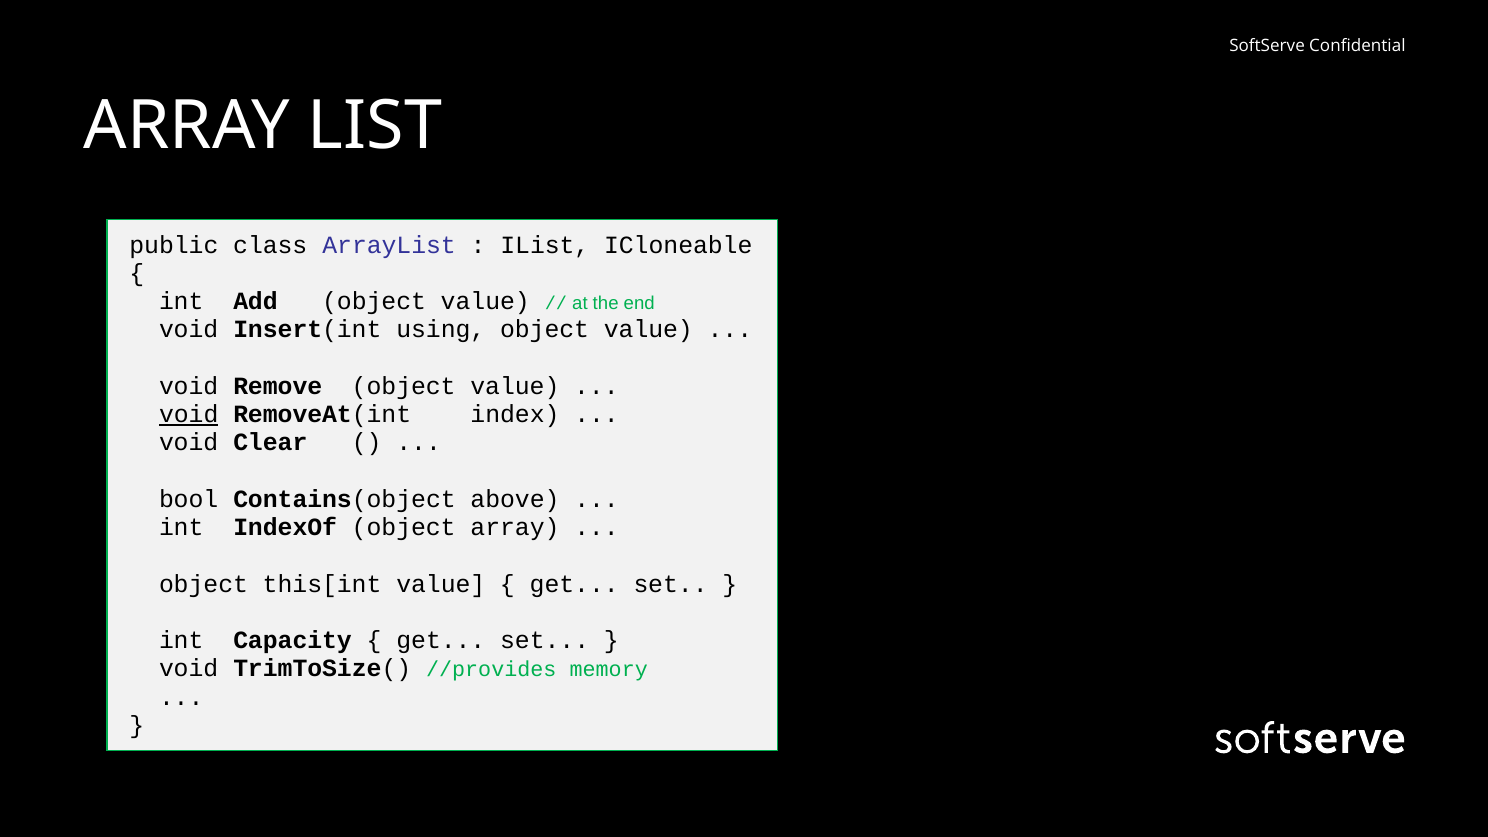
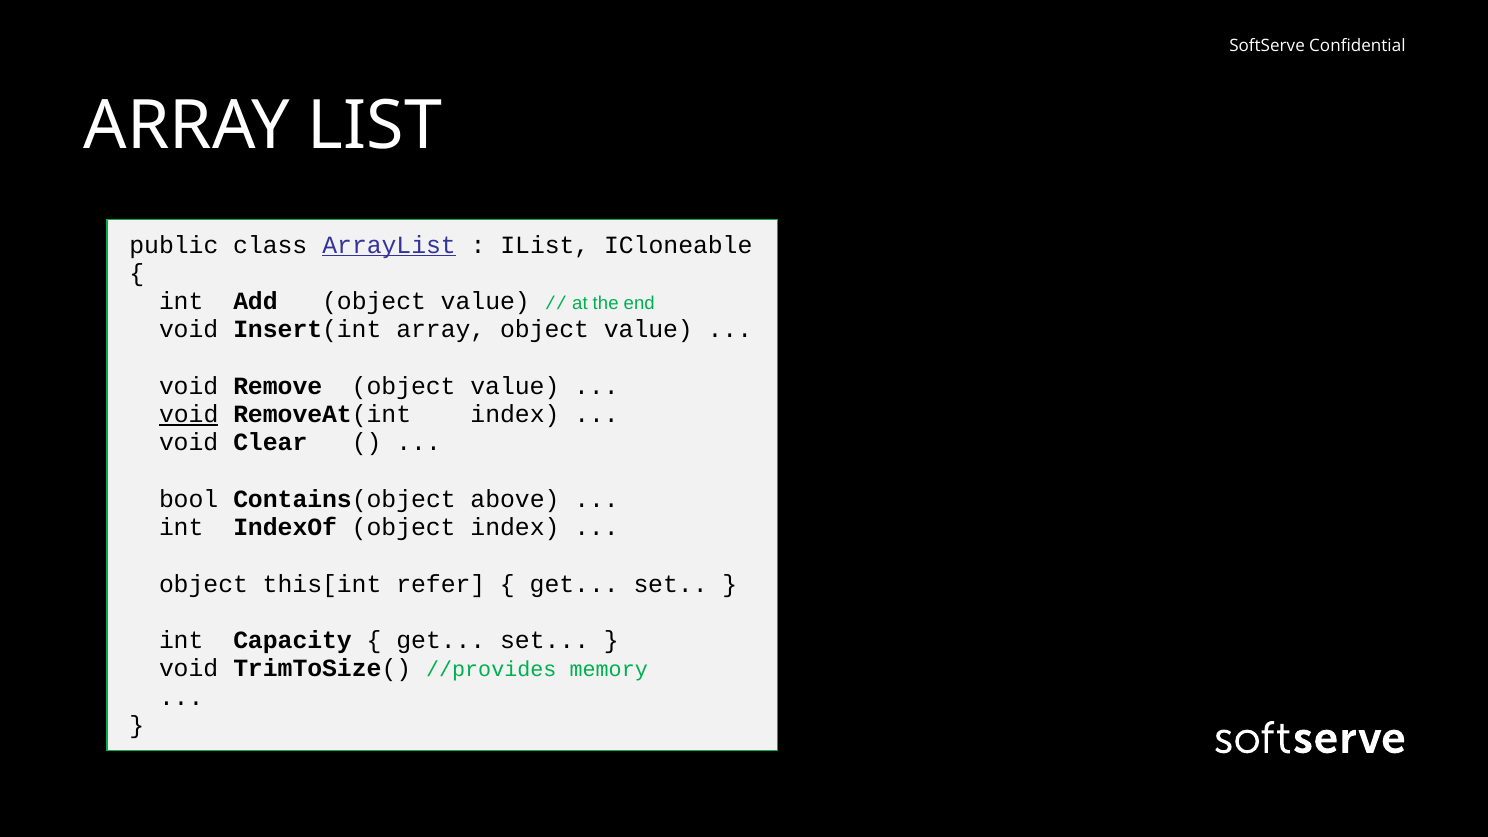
ArrayList underline: none -> present
Insert(int using: using -> array
object array: array -> index
this[int value: value -> refer
